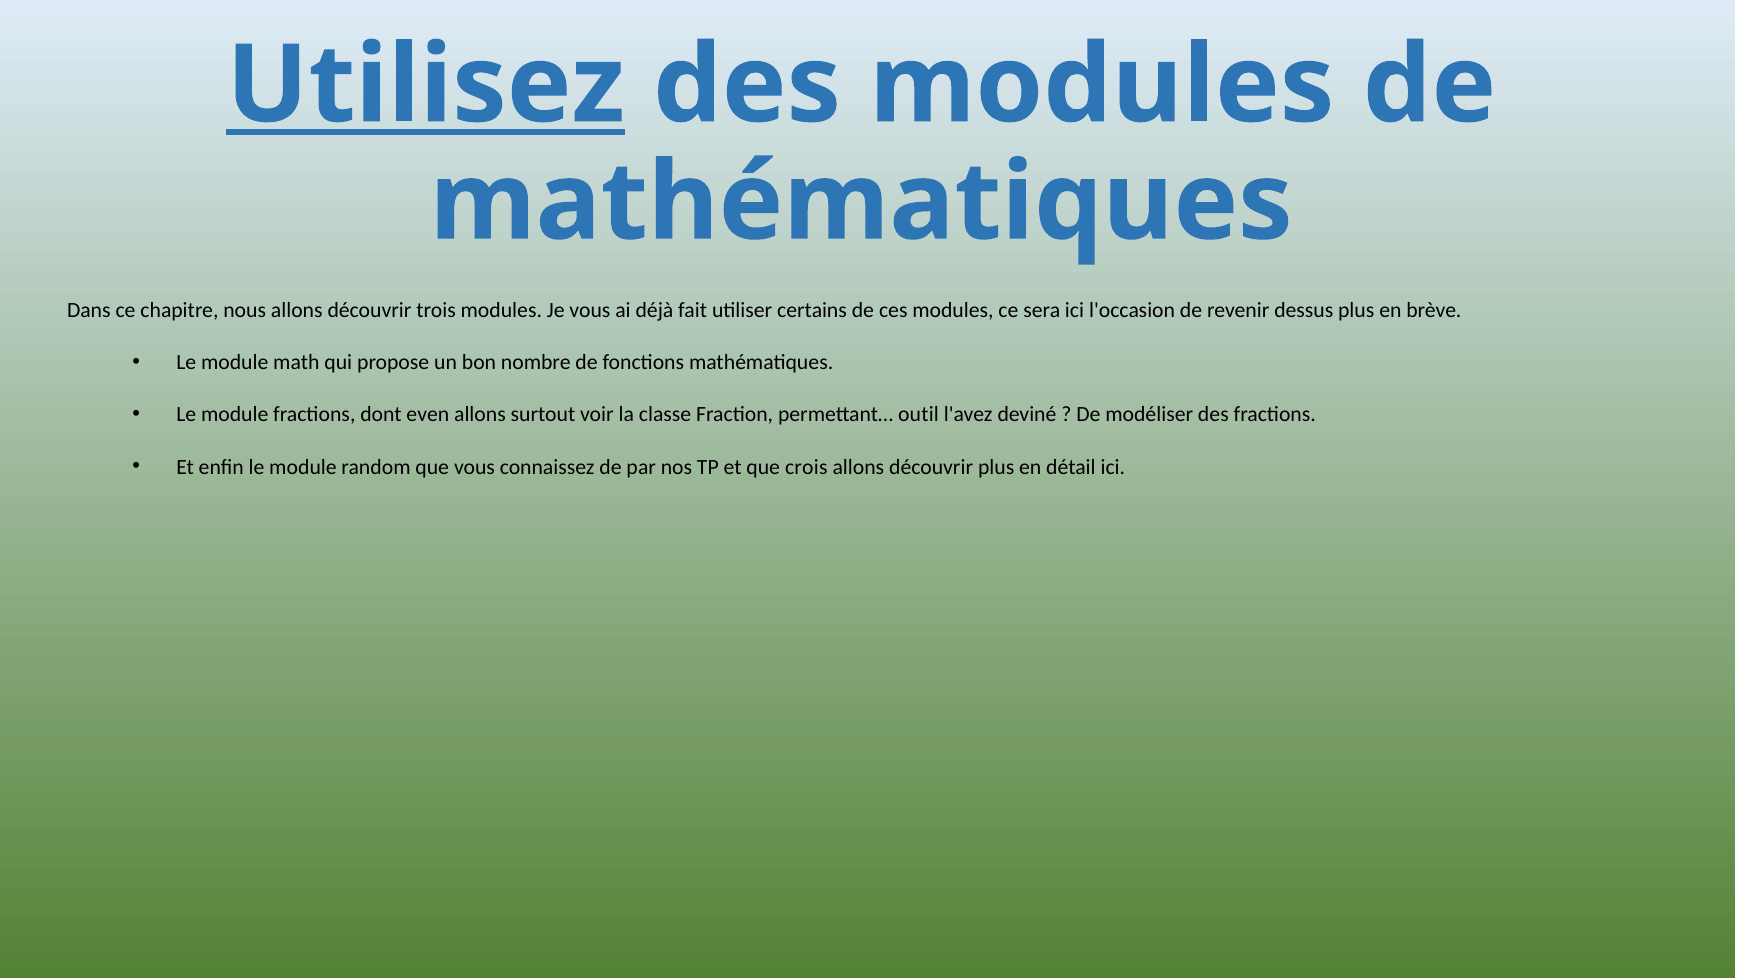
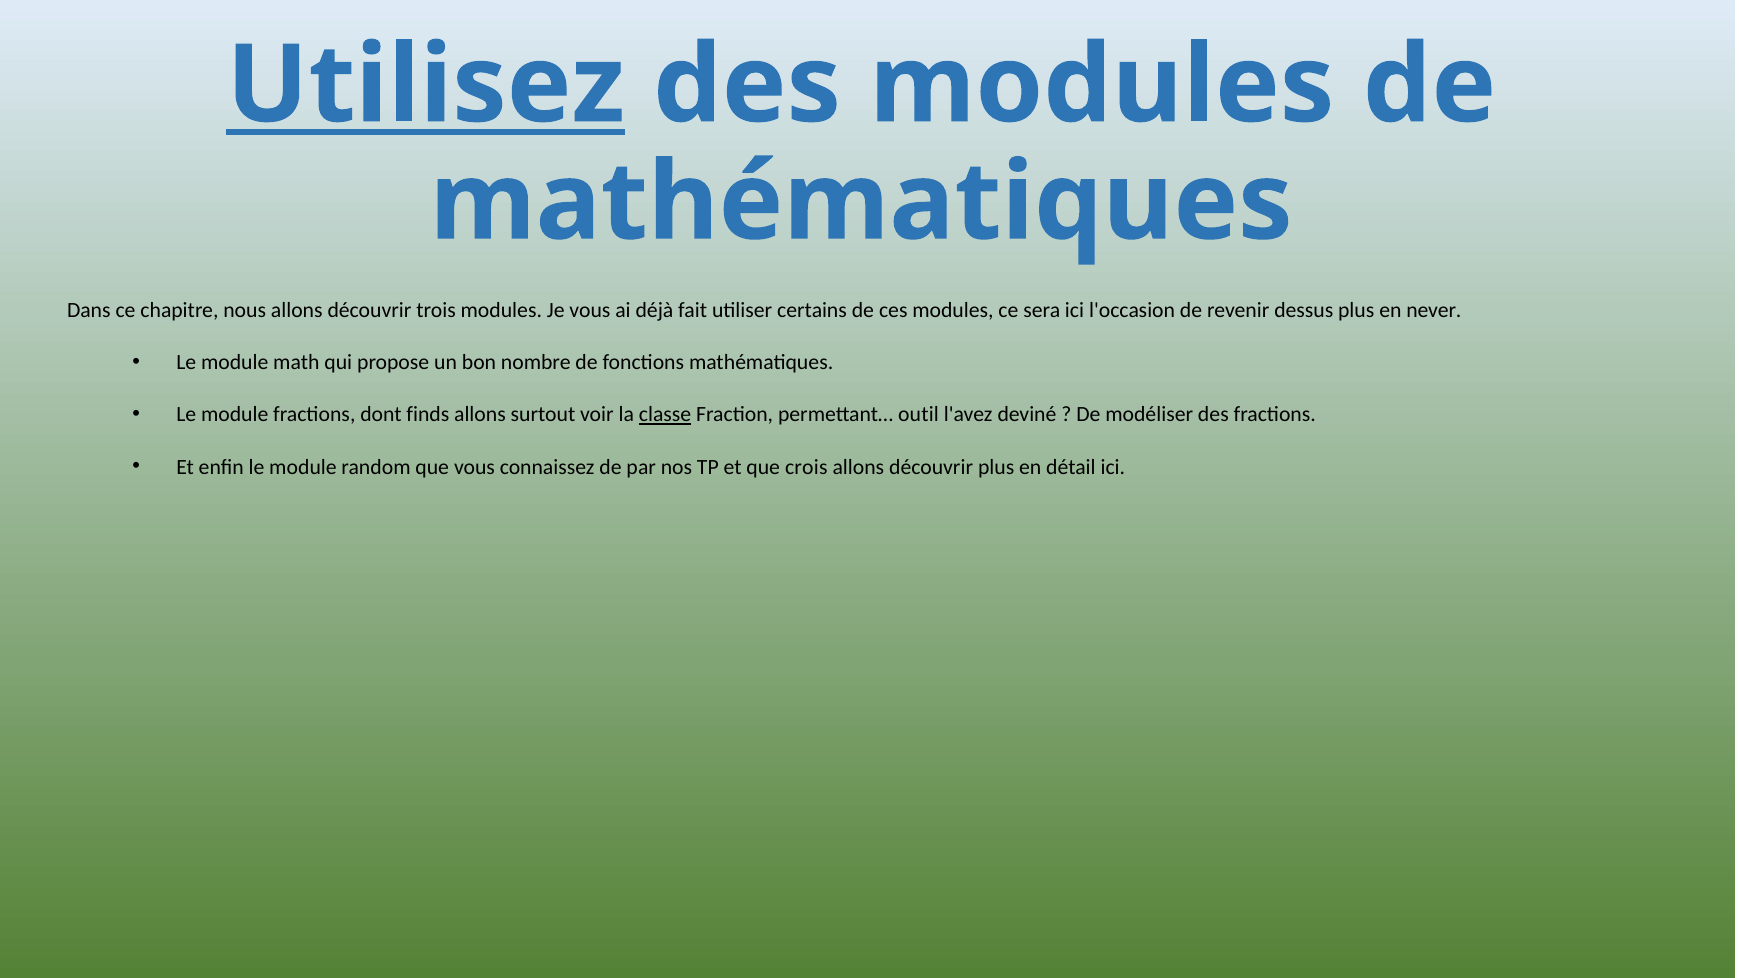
brève: brève -> never
even: even -> finds
classe underline: none -> present
